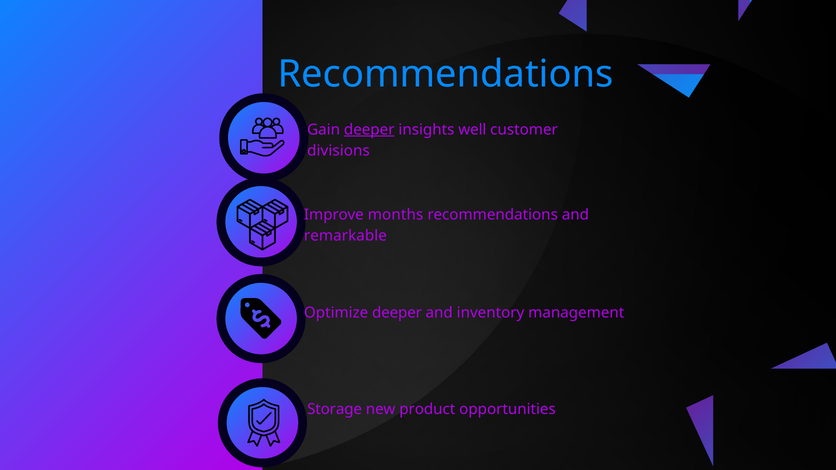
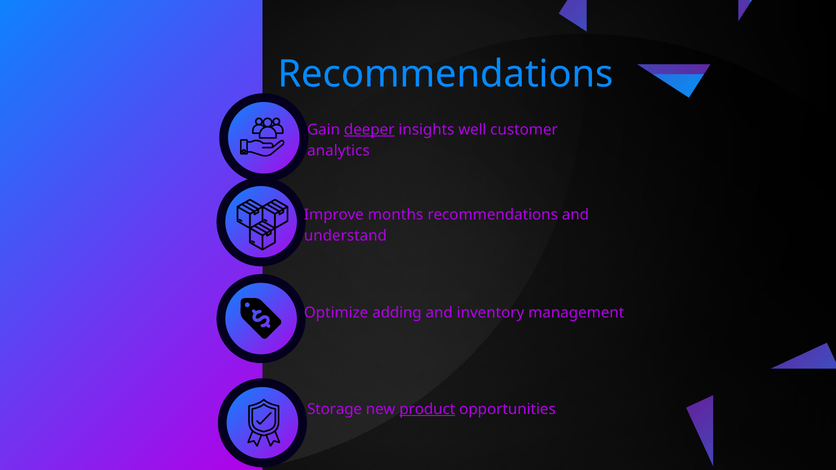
divisions: divisions -> analytics
remarkable: remarkable -> understand
Optimize deeper: deeper -> adding
product underline: none -> present
